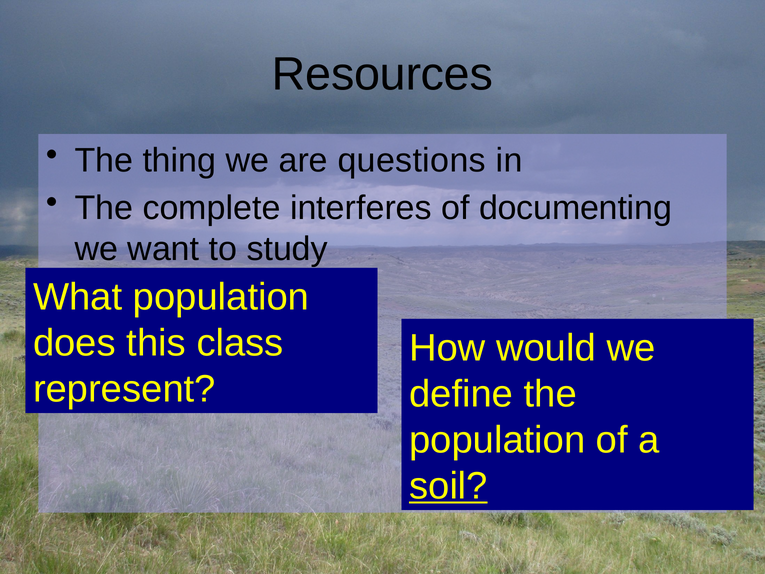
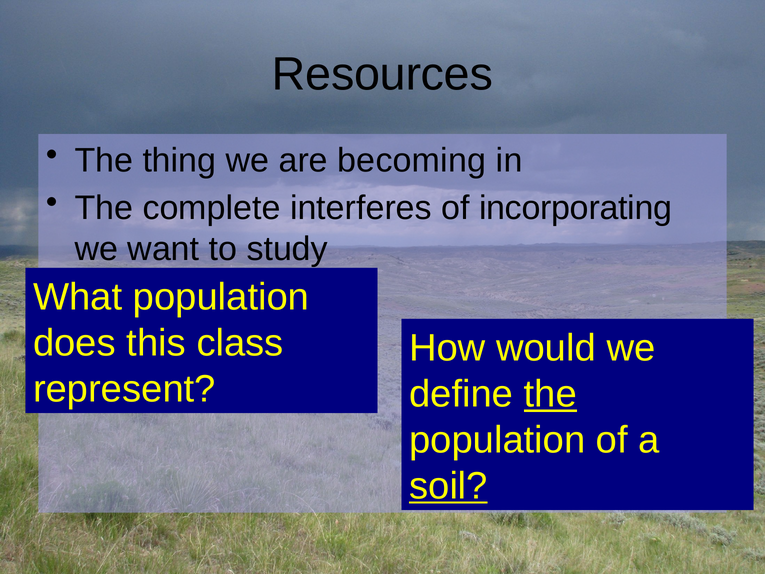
questions: questions -> becoming
documenting: documenting -> incorporating
the at (550, 394) underline: none -> present
